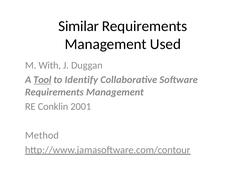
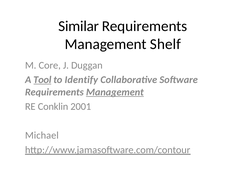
Used: Used -> Shelf
With: With -> Core
Management at (115, 92) underline: none -> present
Method: Method -> Michael
